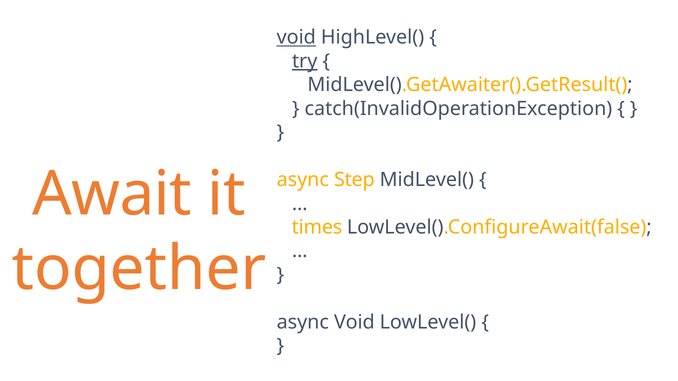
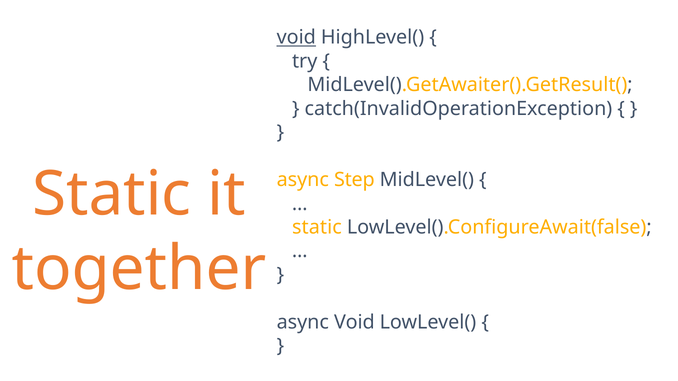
try underline: present -> none
Await at (112, 195): Await -> Static
times at (317, 227): times -> static
